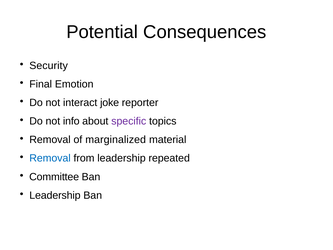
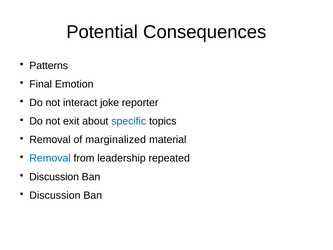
Security: Security -> Patterns
info: info -> exit
specific colour: purple -> blue
Committee at (54, 177): Committee -> Discussion
Leadership at (55, 195): Leadership -> Discussion
